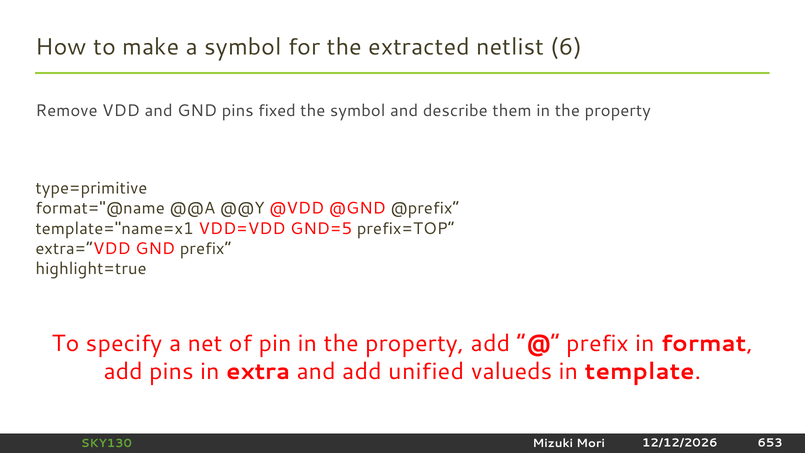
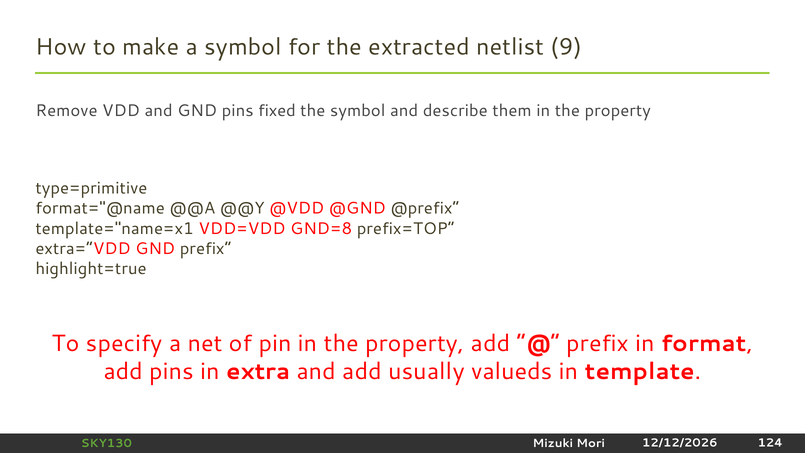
6: 6 -> 9
GND=5: GND=5 -> GND=8
unified: unified -> usually
653: 653 -> 124
